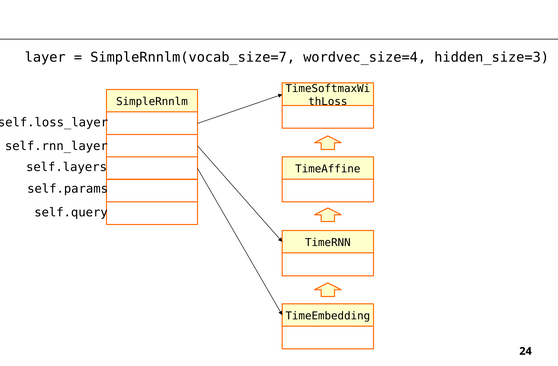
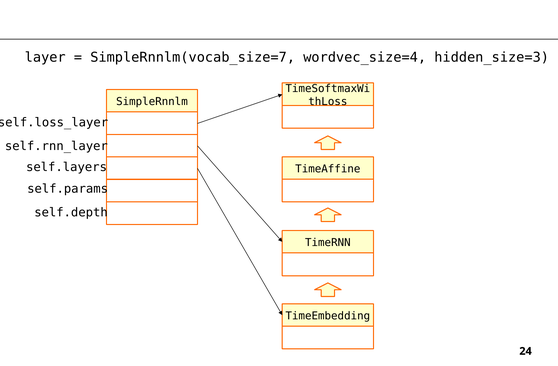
self.query: self.query -> self.depth
